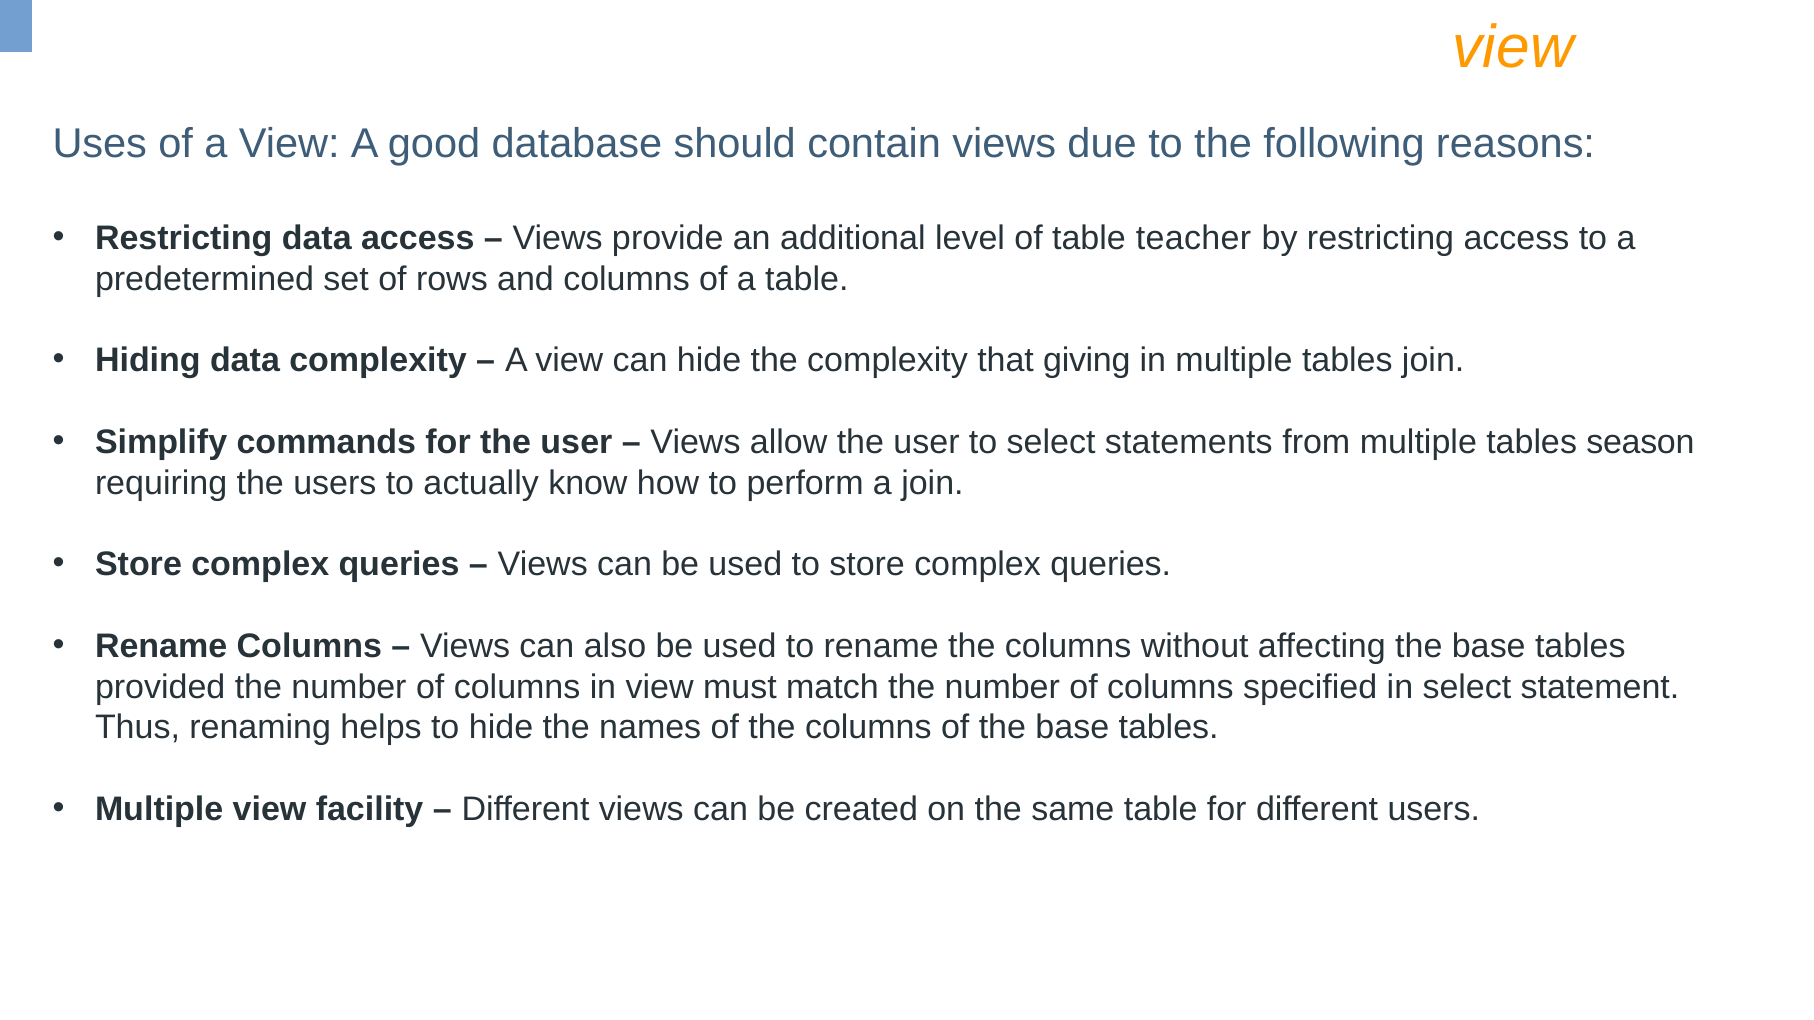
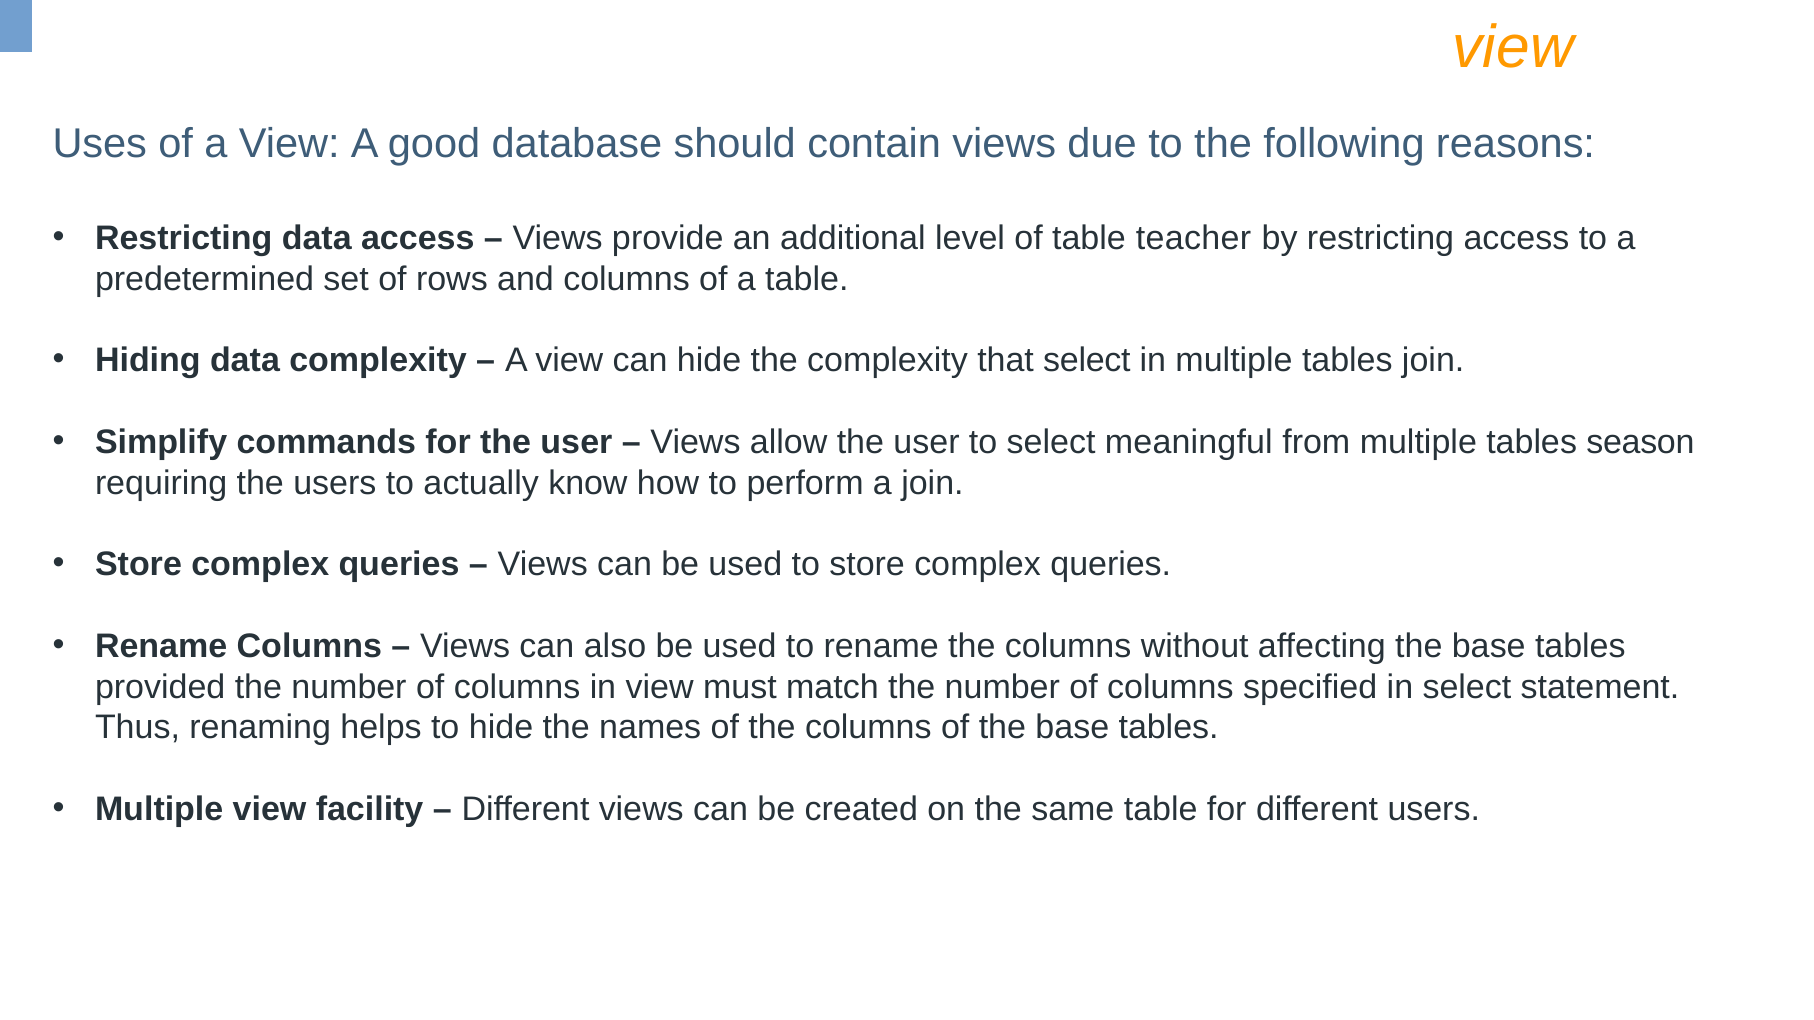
that giving: giving -> select
statements: statements -> meaningful
